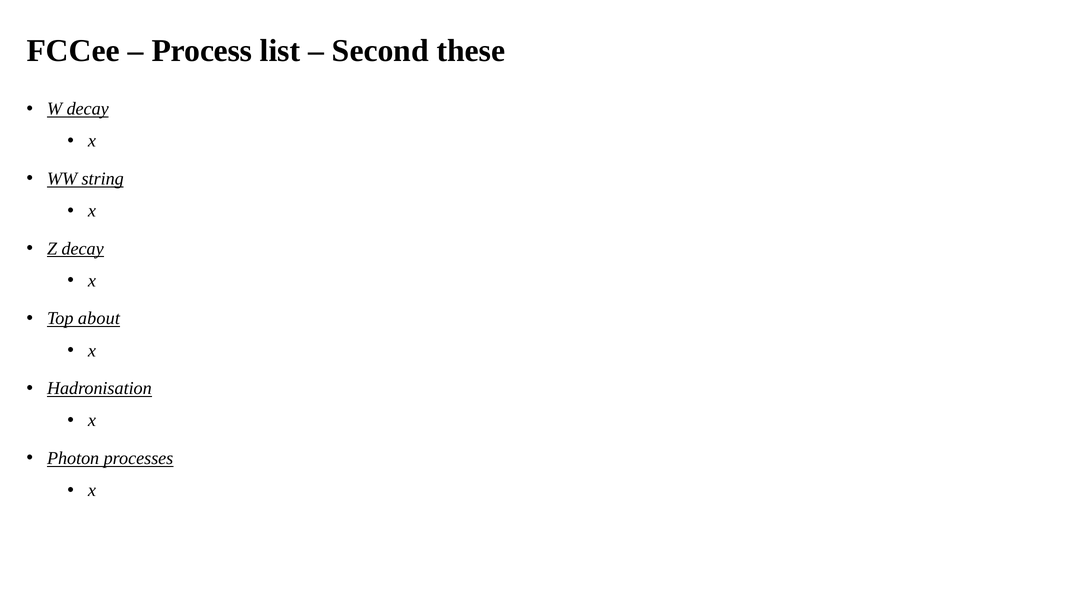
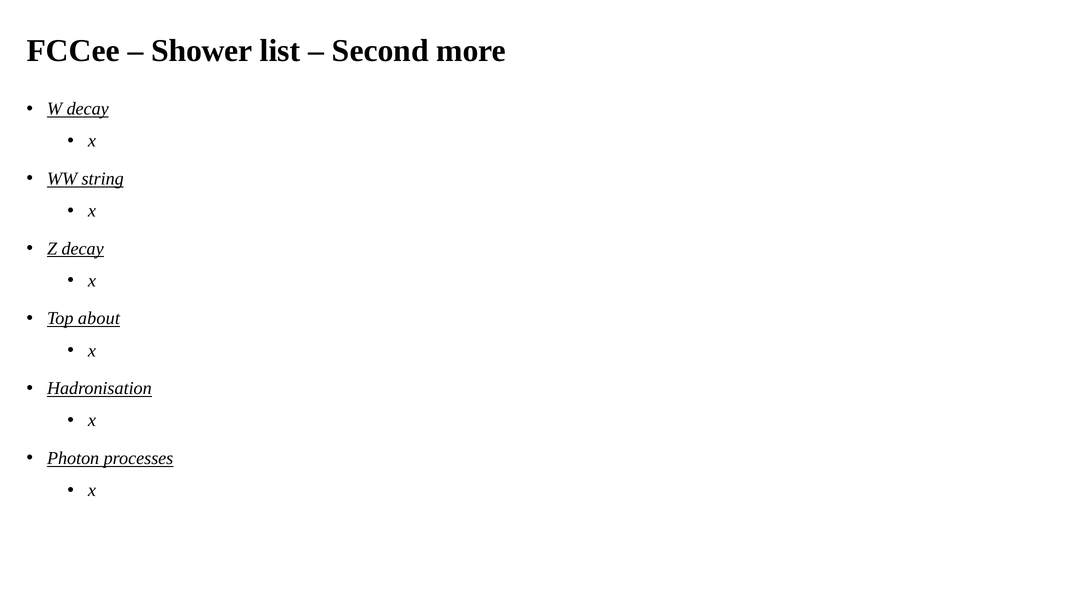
Process: Process -> Shower
these: these -> more
